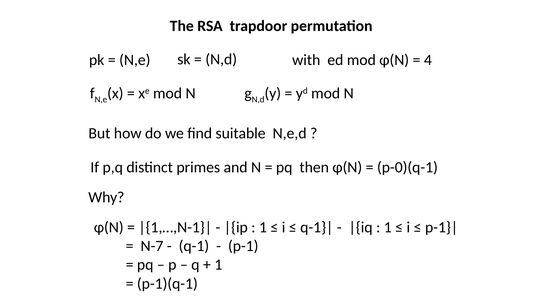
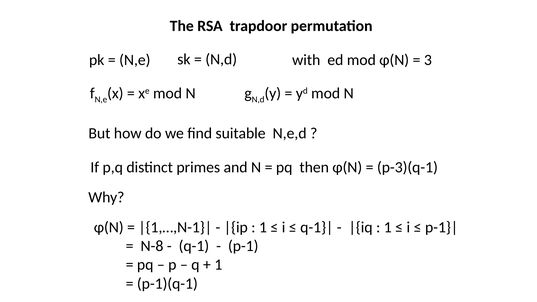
4: 4 -> 3
p-0)(q-1: p-0)(q-1 -> p-3)(q-1
N-7: N-7 -> N-8
